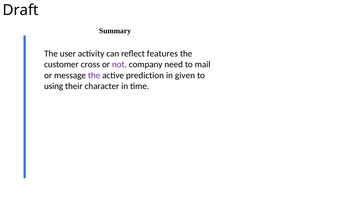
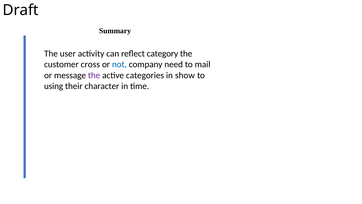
features: features -> category
not colour: purple -> blue
prediction: prediction -> categories
given: given -> show
